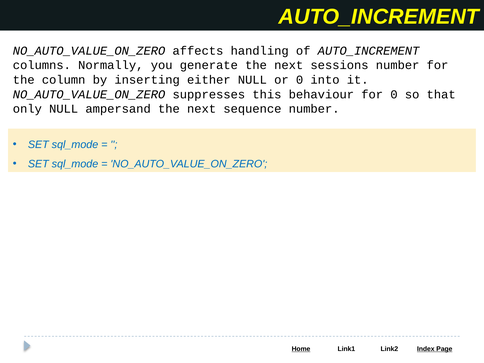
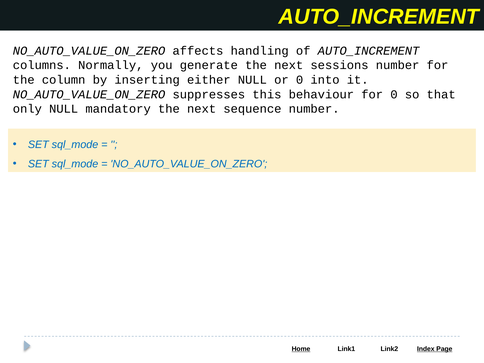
ampersand: ampersand -> mandatory
